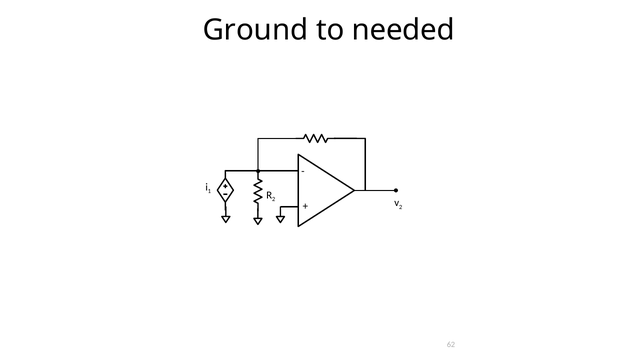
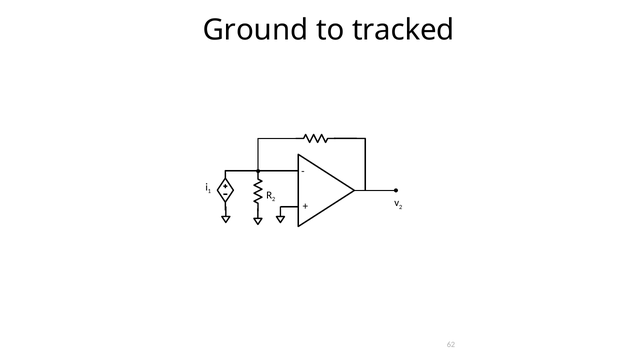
needed: needed -> tracked
